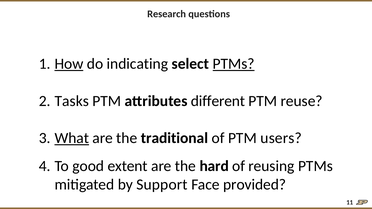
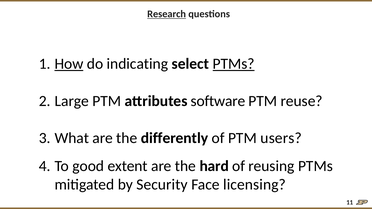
Research underline: none -> present
Tasks: Tasks -> Large
different: different -> software
What underline: present -> none
traditional: traditional -> differently
Support: Support -> Security
provided: provided -> licensing
